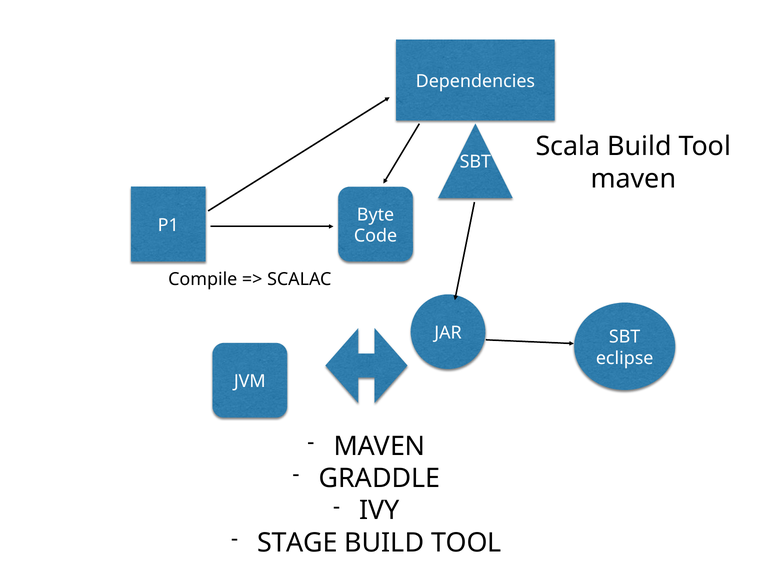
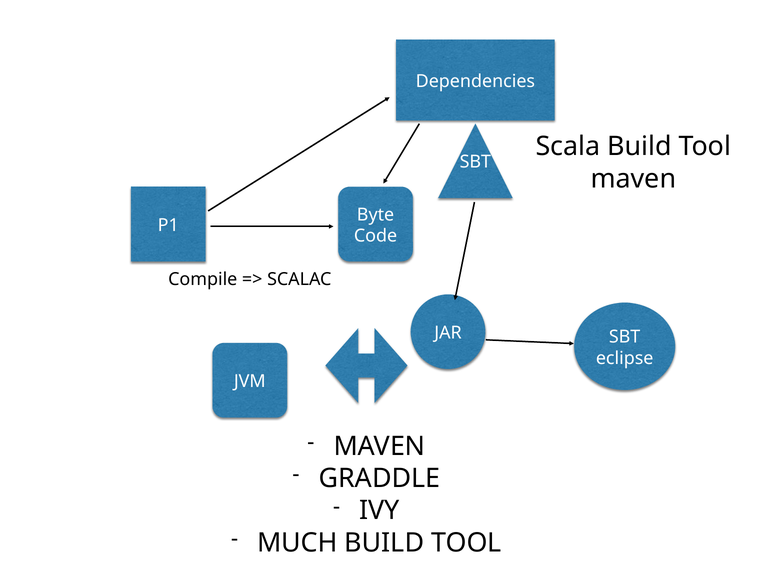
STAGE: STAGE -> MUCH
